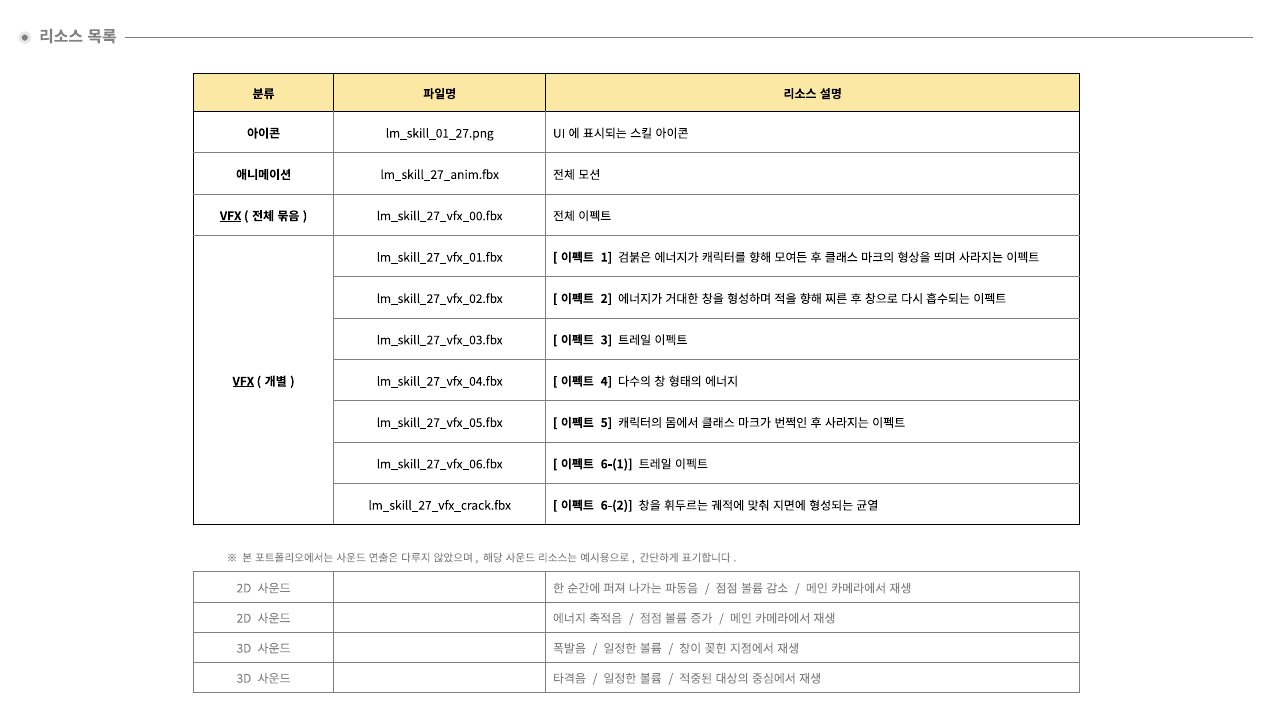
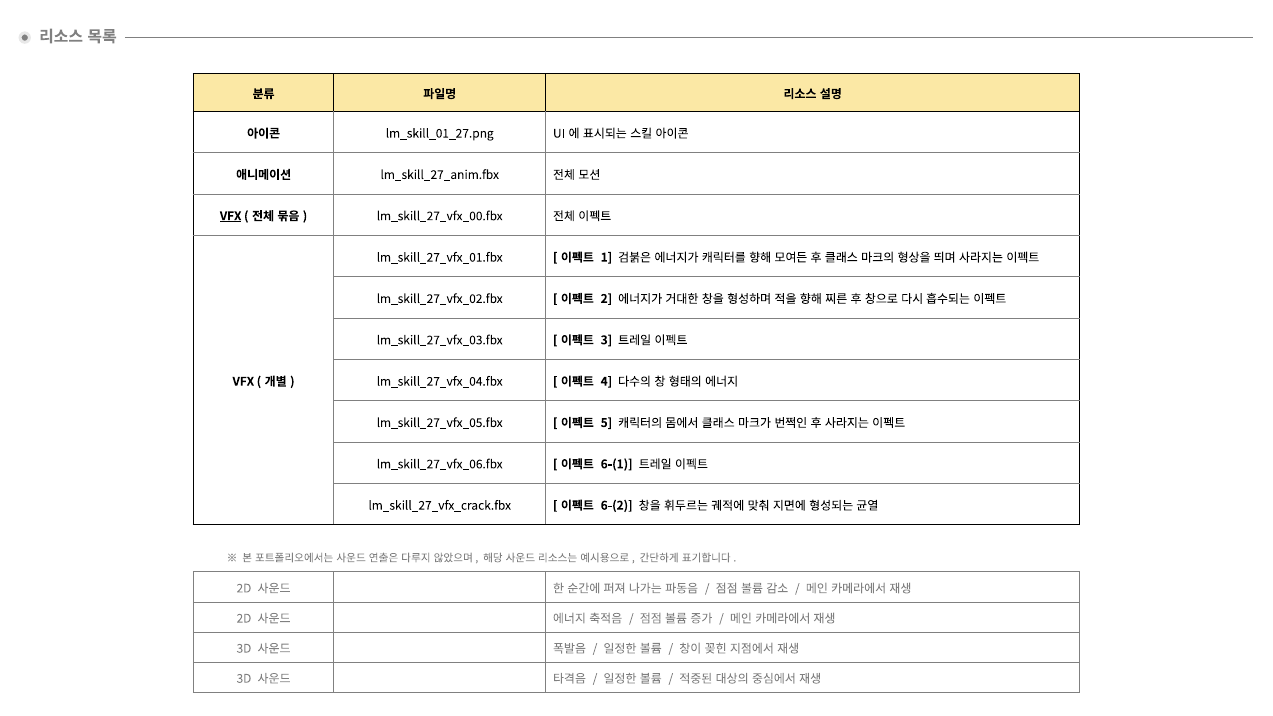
VFX at (243, 382) underline: present -> none
